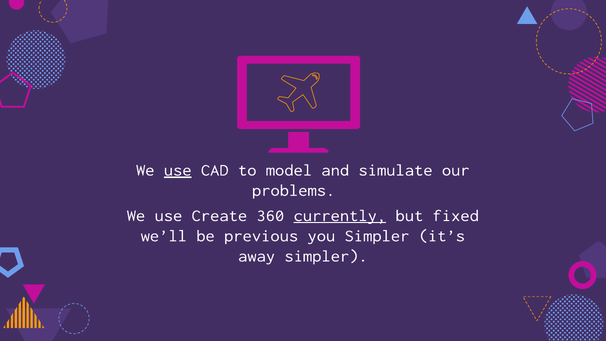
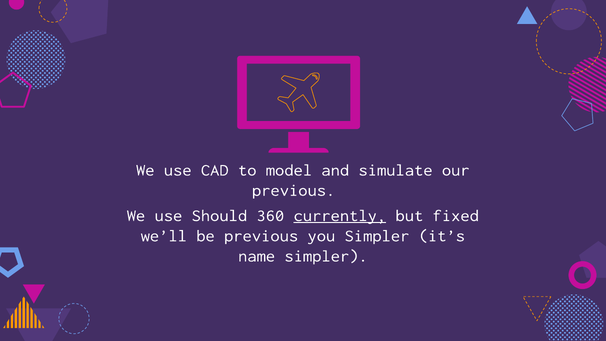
use at (178, 170) underline: present -> none
problems at (294, 190): problems -> previous
Create: Create -> Should
away: away -> name
